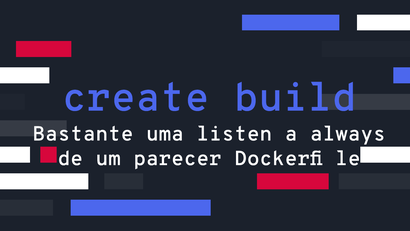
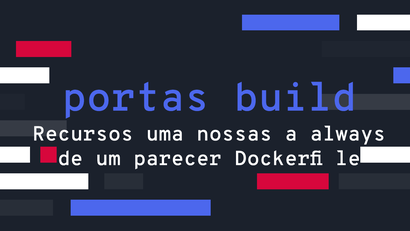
create: create -> portas
Bastante: Bastante -> Recursos
listen: listen -> nossas
